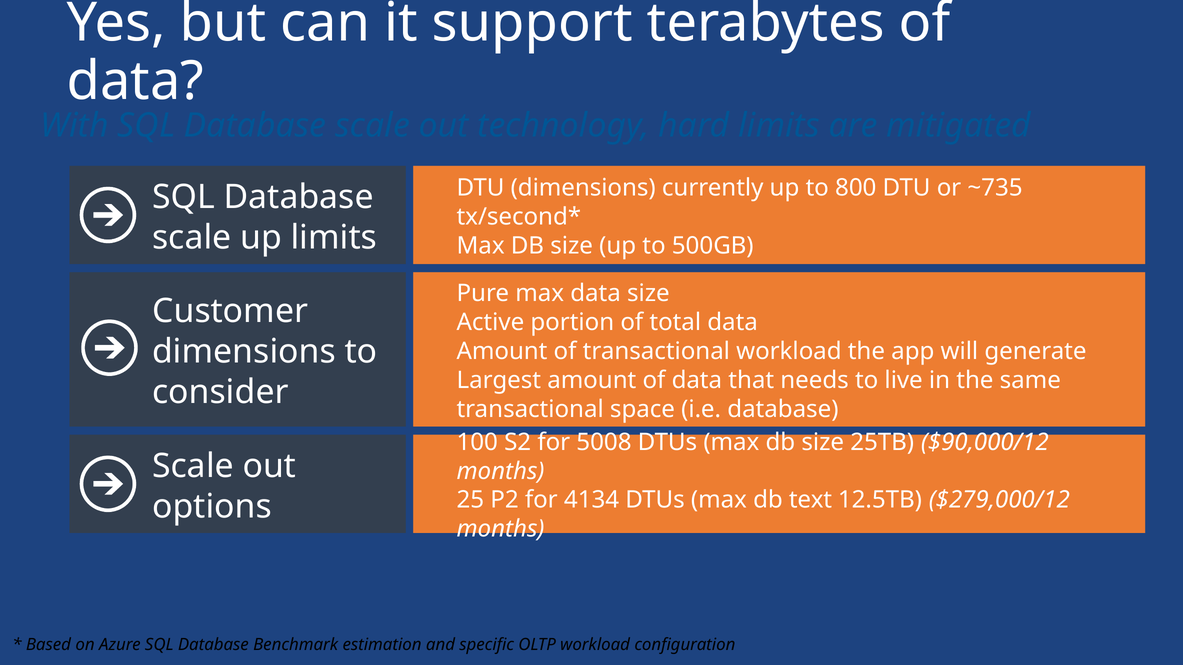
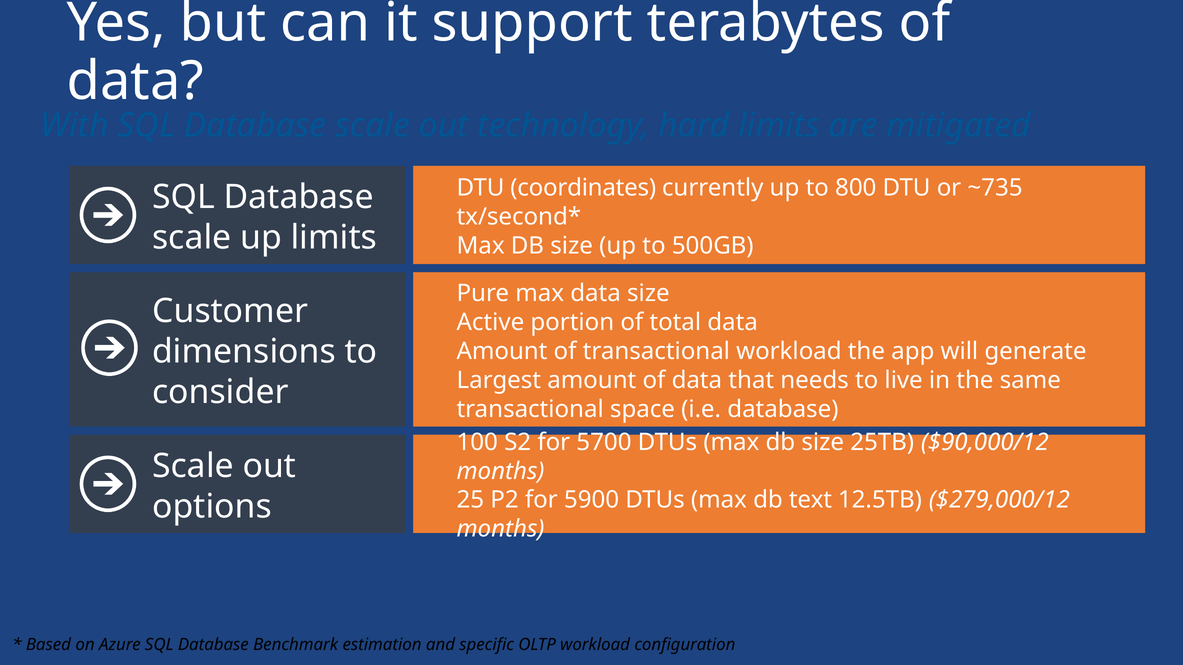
DTU dimensions: dimensions -> coordinates
5008: 5008 -> 5700
4134: 4134 -> 5900
